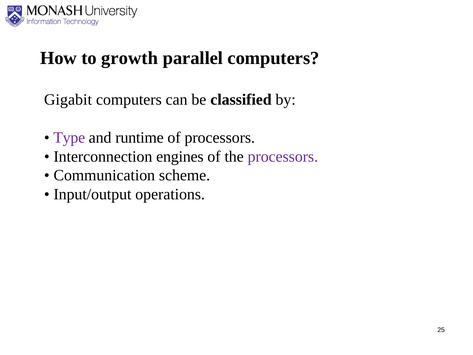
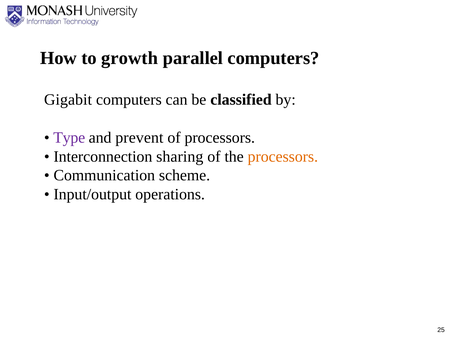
runtime: runtime -> prevent
engines: engines -> sharing
processors at (283, 156) colour: purple -> orange
